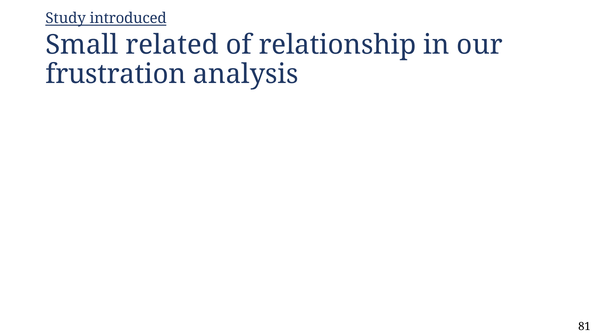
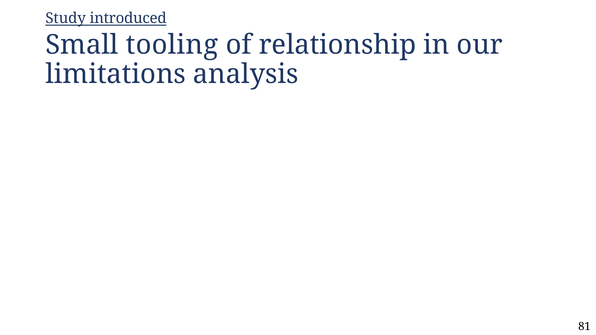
related: related -> tooling
frustration: frustration -> limitations
